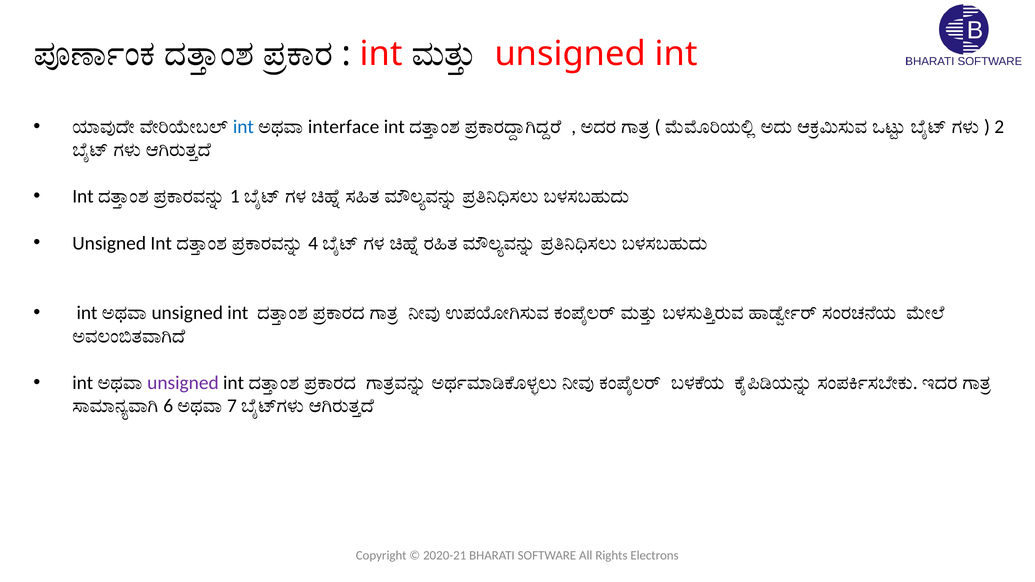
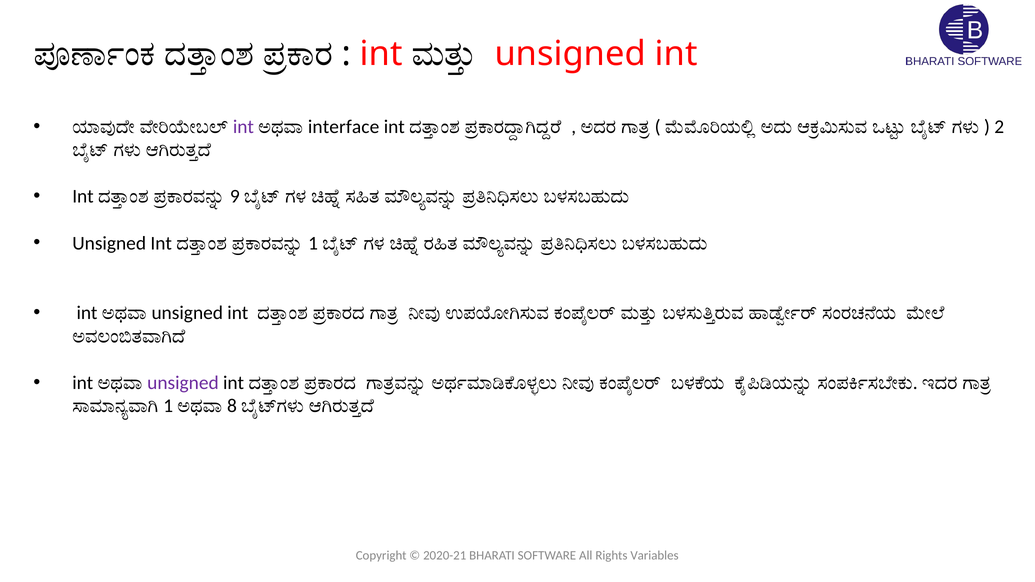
int at (243, 127) colour: blue -> purple
1: 1 -> 9
4 at (313, 243): 4 -> 1
6 at (168, 406): 6 -> 1
7: 7 -> 8
Electrons: Electrons -> Variables
